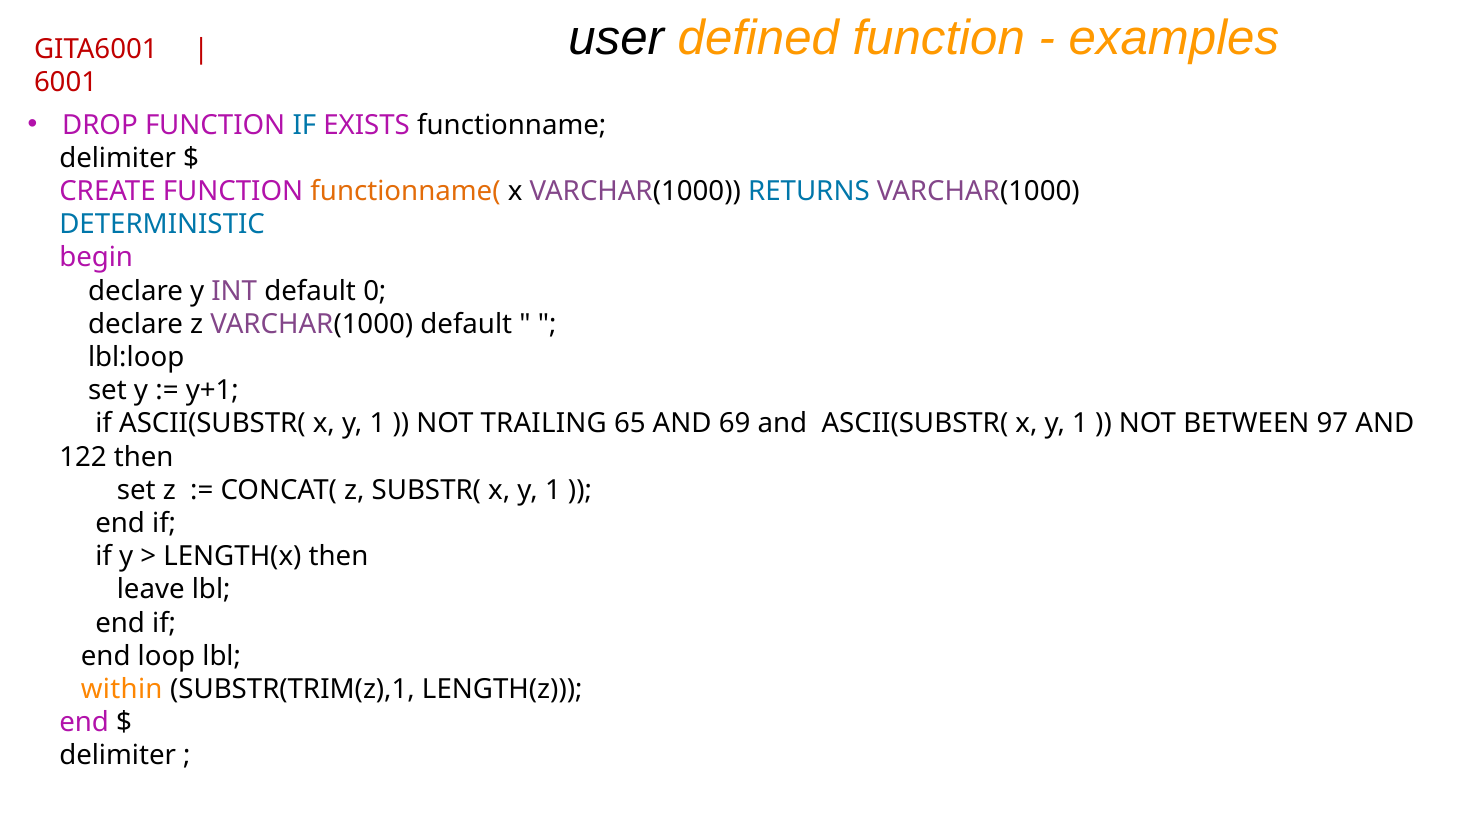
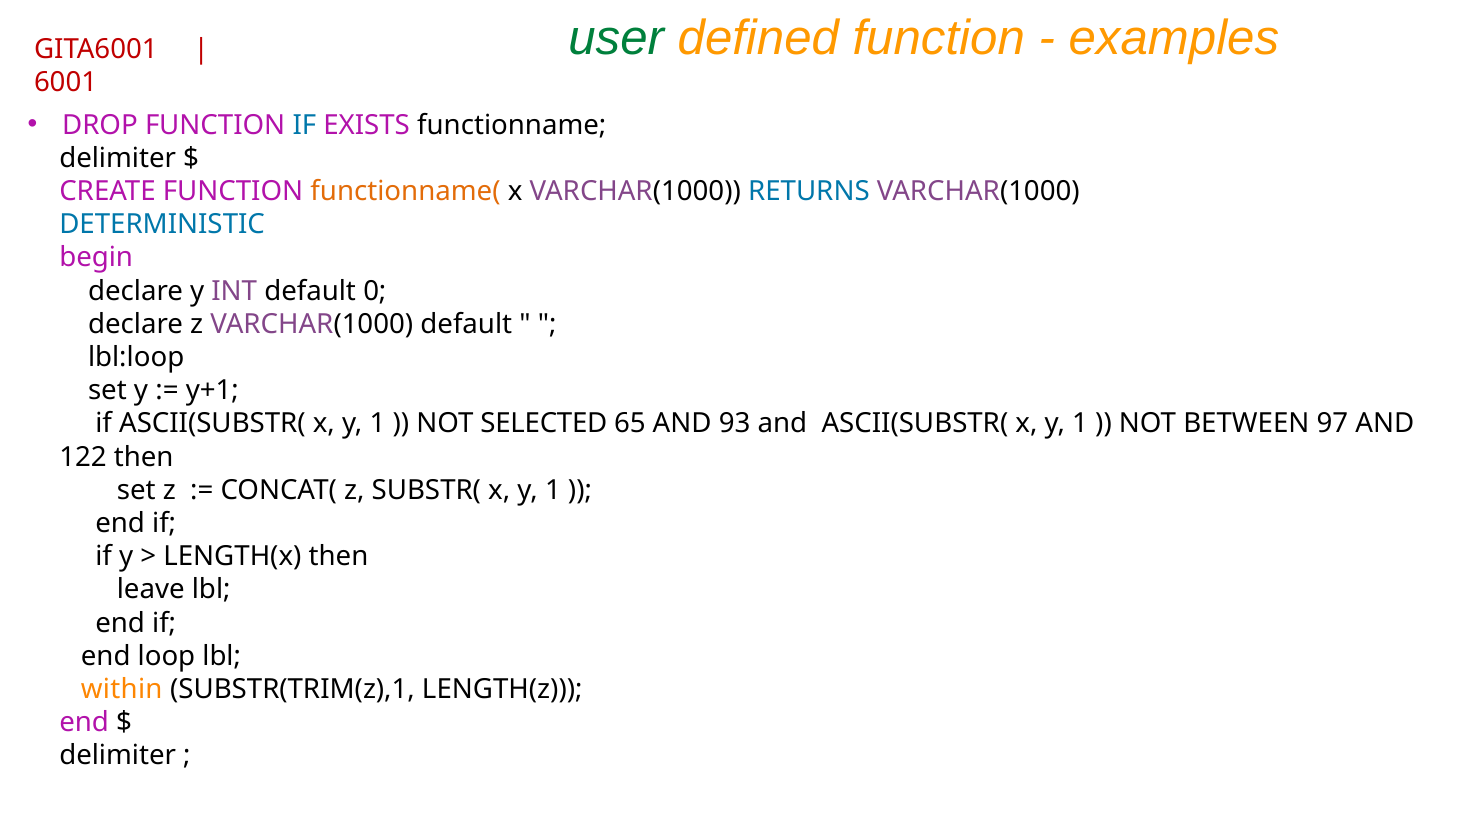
user colour: black -> green
TRAILING: TRAILING -> SELECTED
69: 69 -> 93
